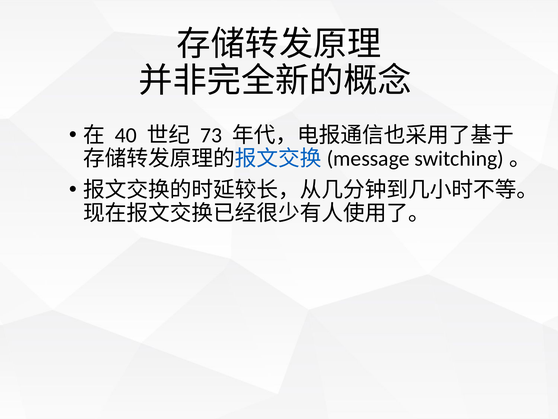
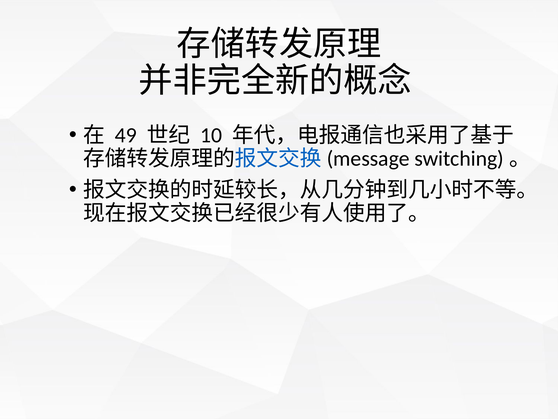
40: 40 -> 49
73: 73 -> 10
